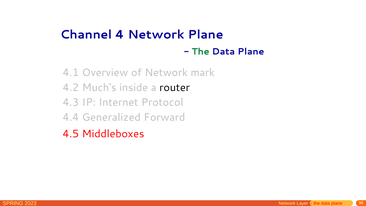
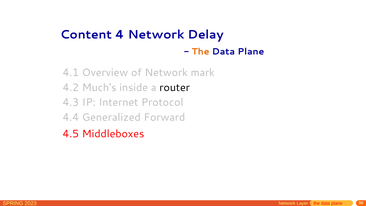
Channel: Channel -> Content
Network Plane: Plane -> Delay
The at (200, 51) colour: green -> orange
